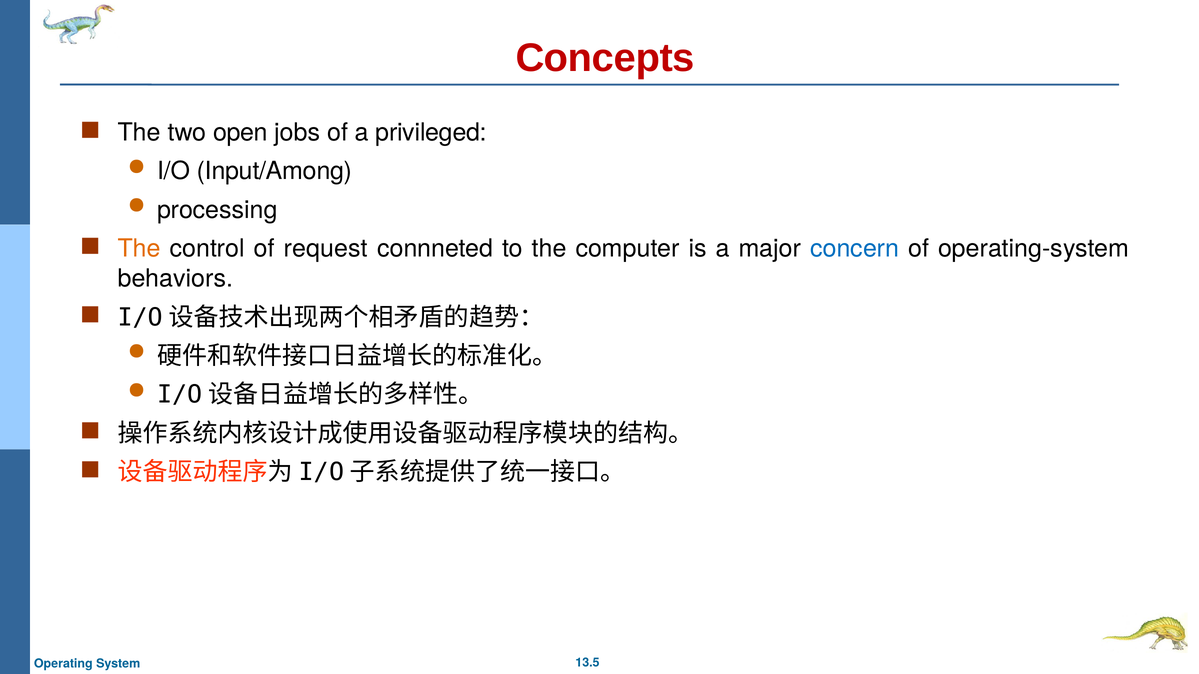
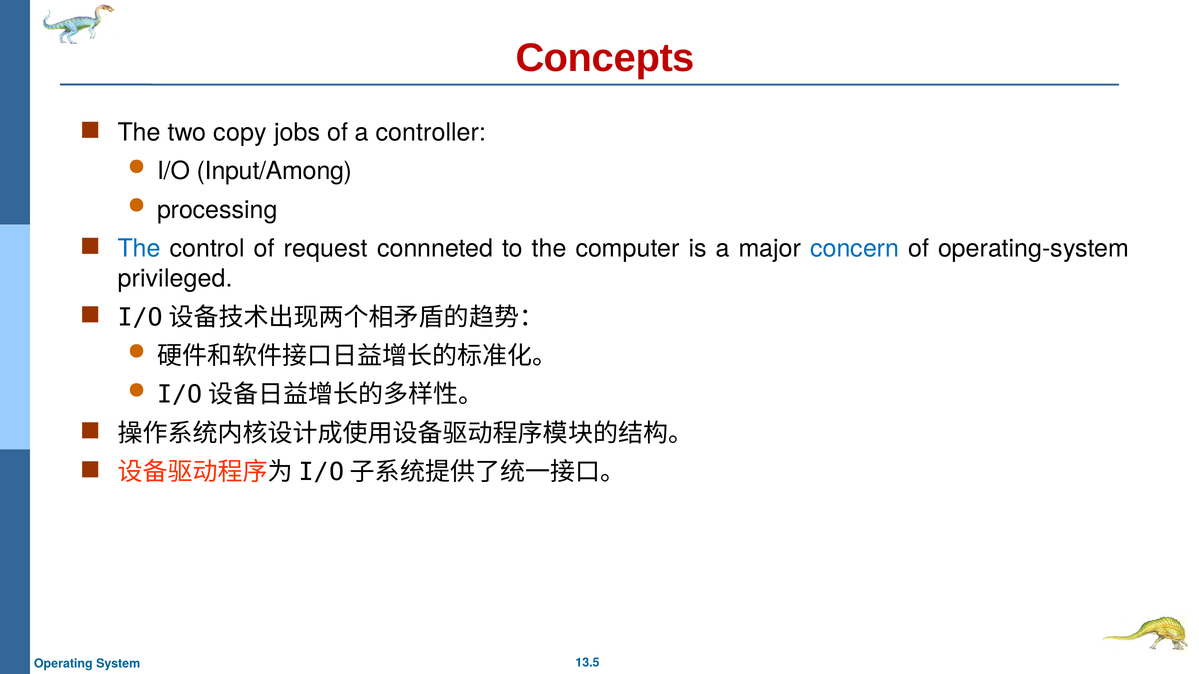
open: open -> copy
privileged: privileged -> controller
The at (139, 249) colour: orange -> blue
behaviors: behaviors -> privileged
